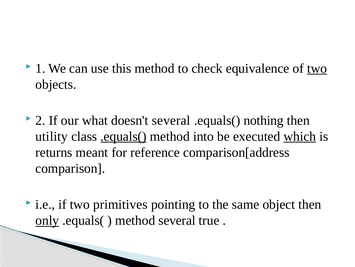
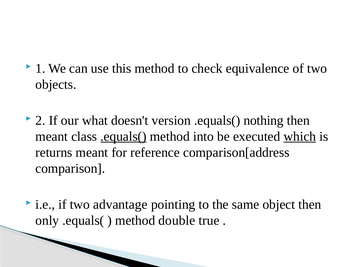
two at (317, 68) underline: present -> none
doesn't several: several -> version
utility at (52, 136): utility -> meant
primitives: primitives -> advantage
only underline: present -> none
method several: several -> double
